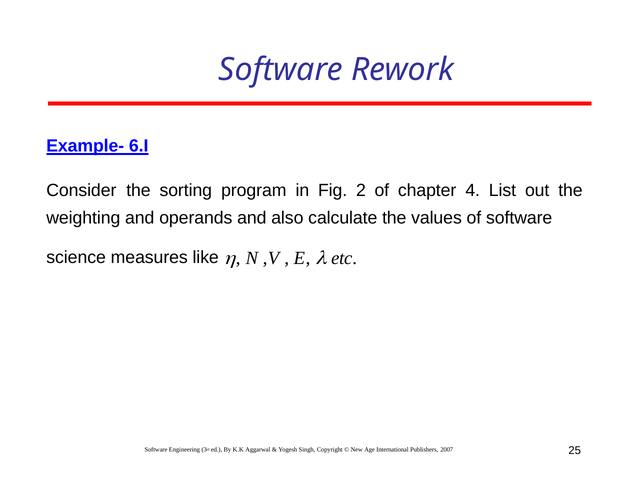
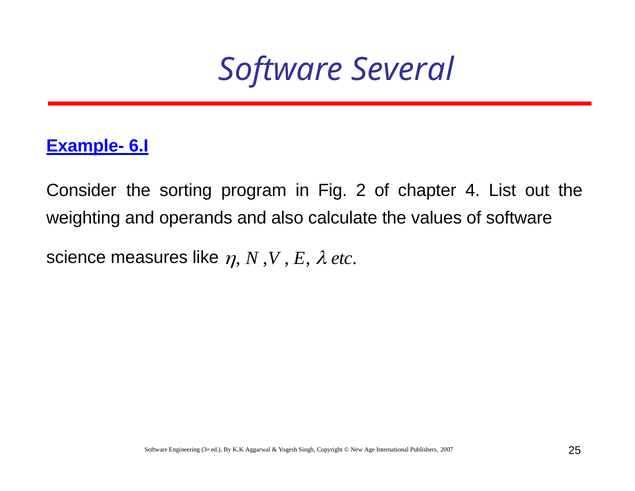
Rework: Rework -> Several
